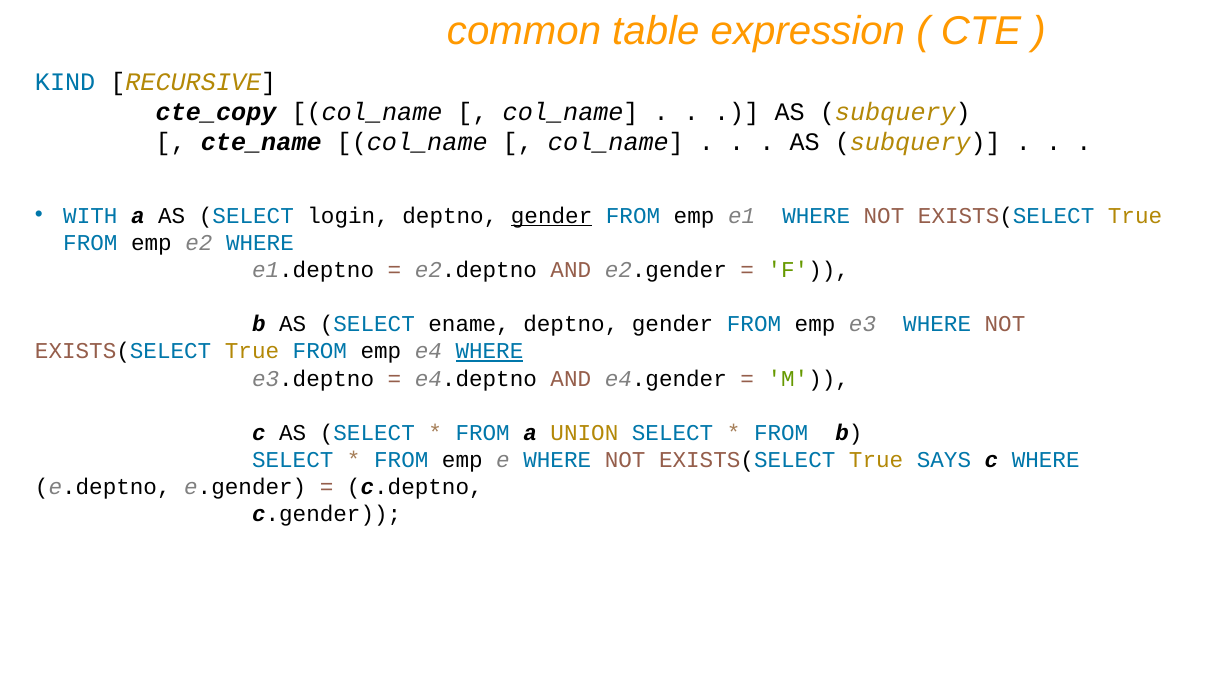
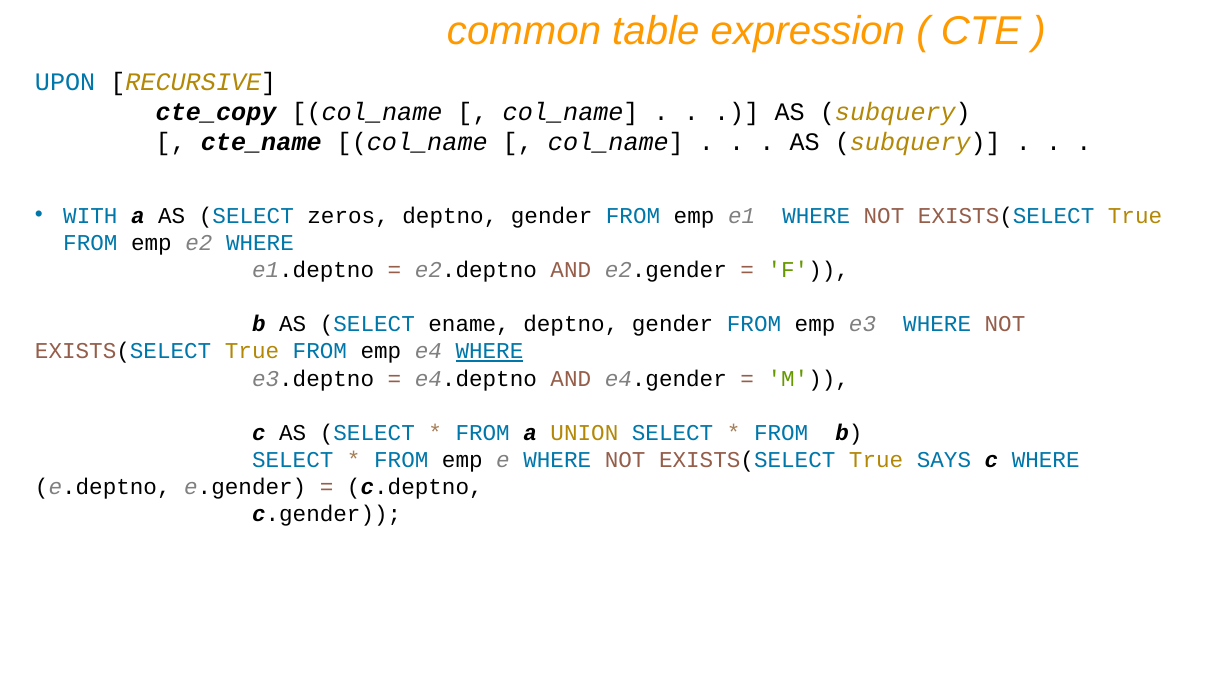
KIND: KIND -> UPON
login: login -> zeros
gender at (552, 215) underline: present -> none
